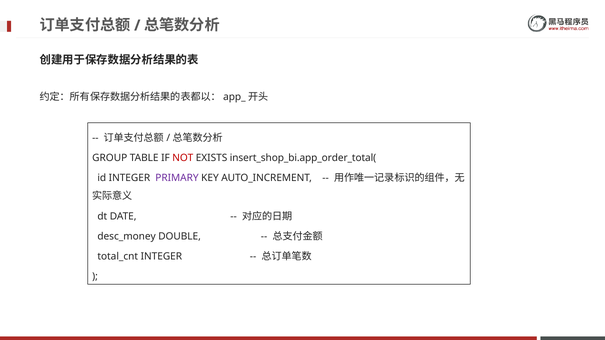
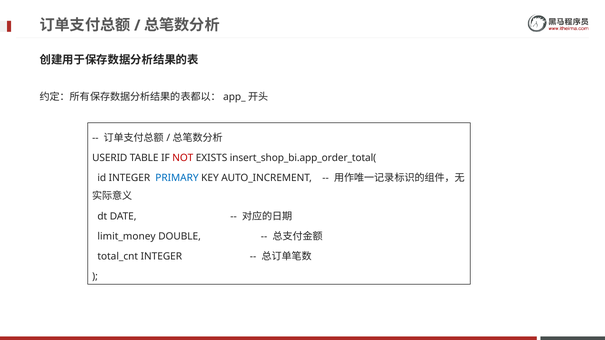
GROUP: GROUP -> USERID
PRIMARY colour: purple -> blue
desc_money: desc_money -> limit_money
